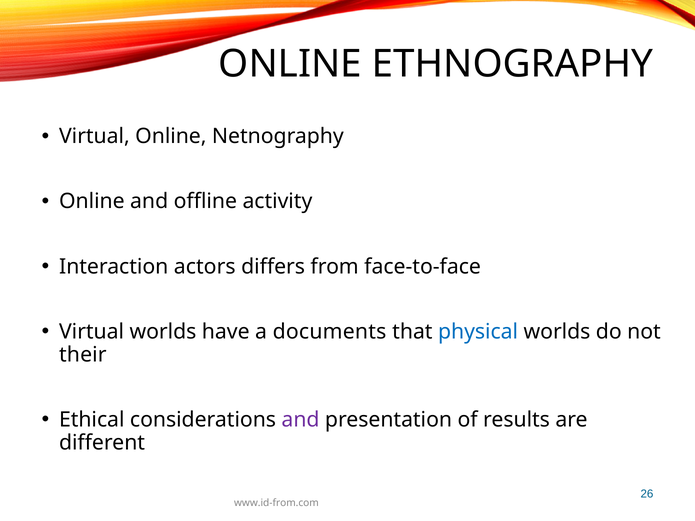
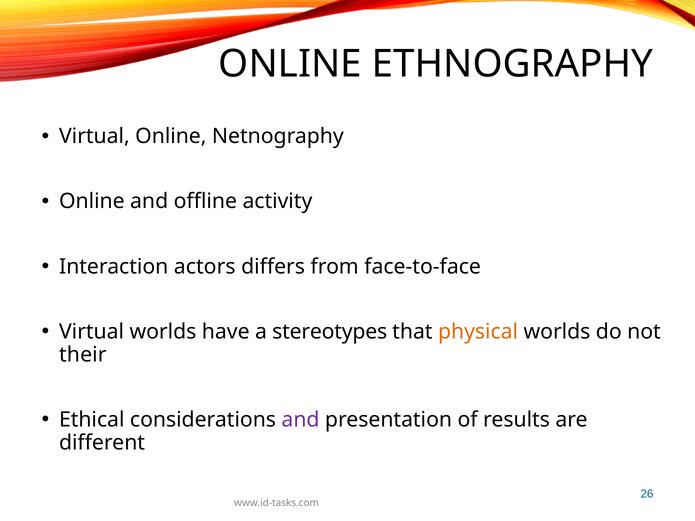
documents: documents -> stereotypes
physical colour: blue -> orange
www.id-from.com: www.id-from.com -> www.id-tasks.com
